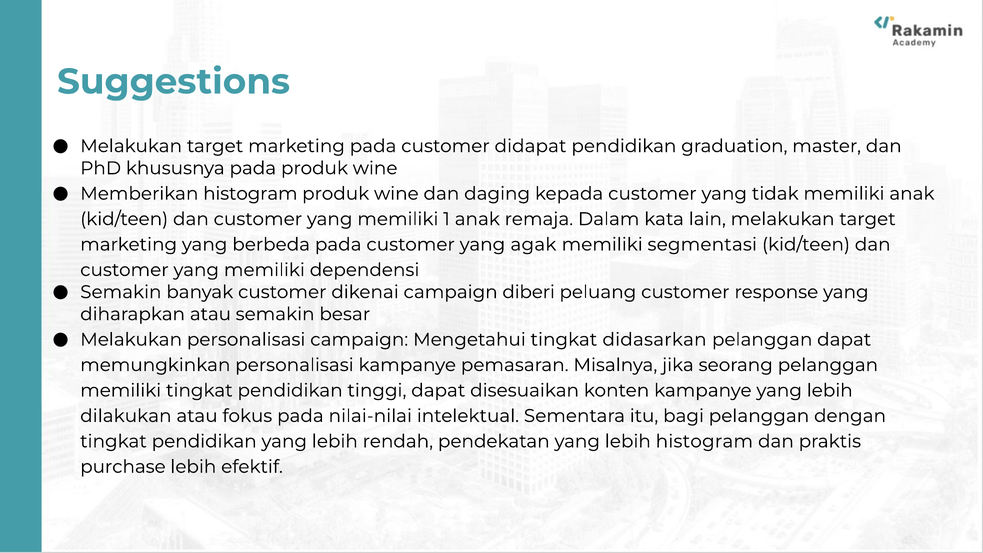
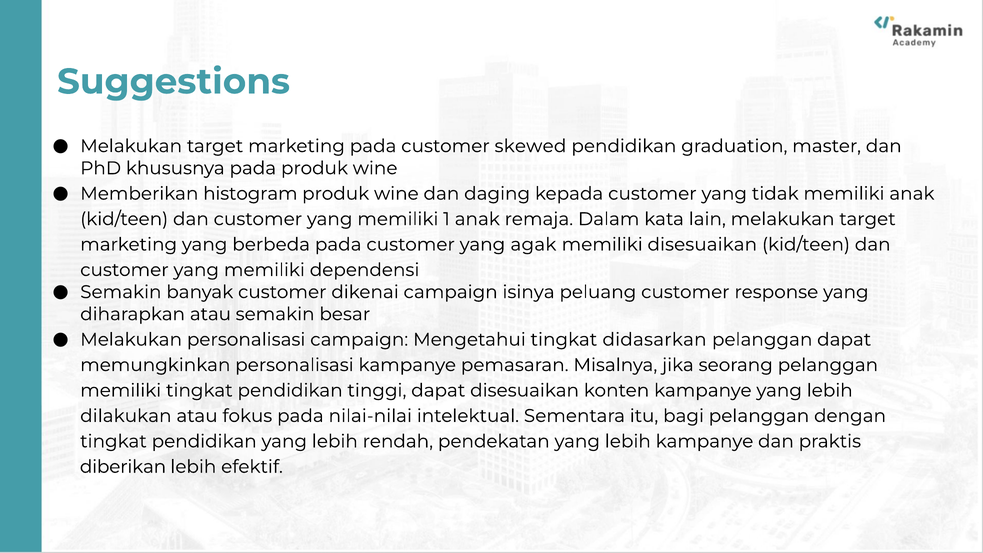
didapat: didapat -> skewed
memiliki segmentasi: segmentasi -> disesuaikan
diberi: diberi -> isinya
lebih histogram: histogram -> kampanye
purchase: purchase -> diberikan
